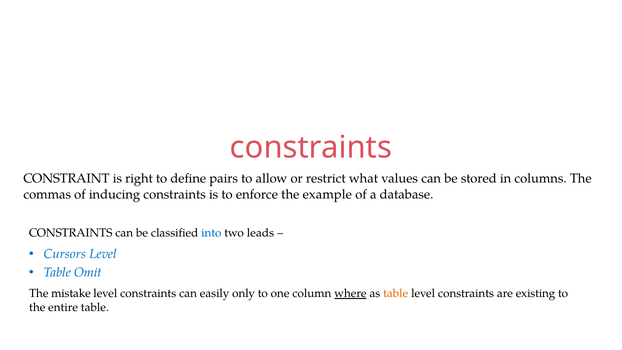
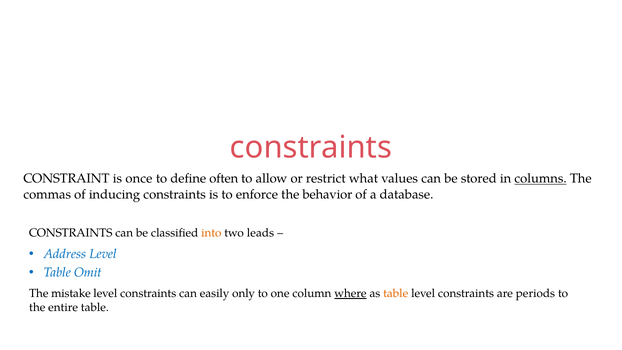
right: right -> once
pairs: pairs -> often
columns underline: none -> present
example: example -> behavior
into colour: blue -> orange
Cursors: Cursors -> Address
existing: existing -> periods
